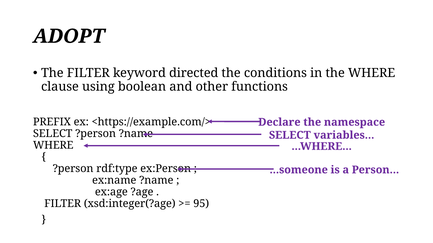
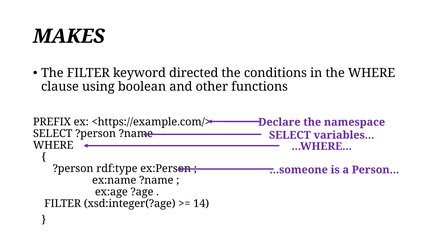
ADOPT: ADOPT -> MAKES
95: 95 -> 14
